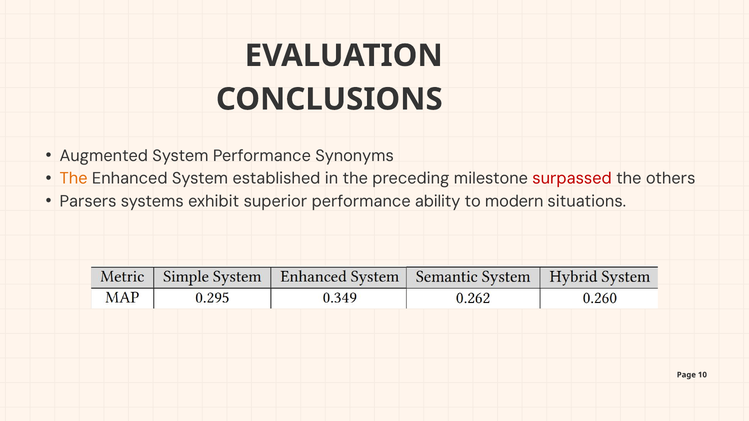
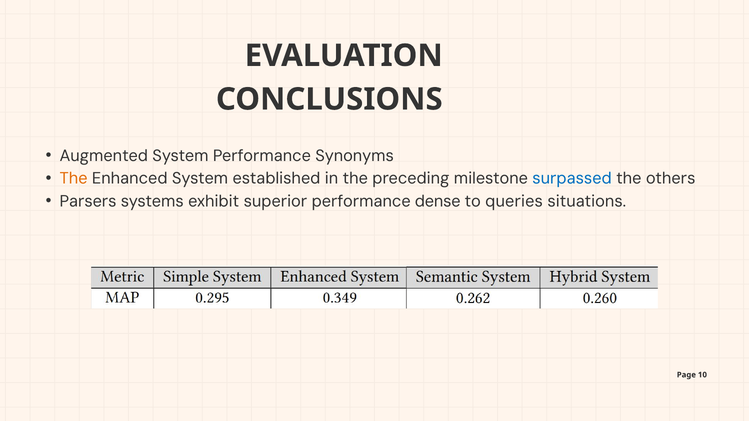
surpassed colour: red -> blue
ability: ability -> dense
modern: modern -> queries
